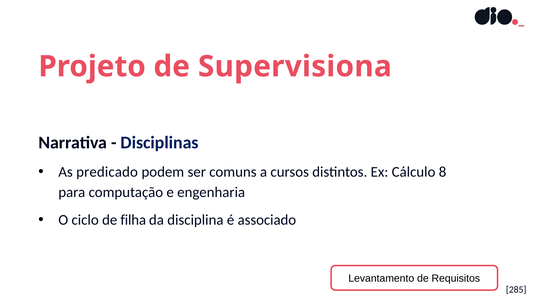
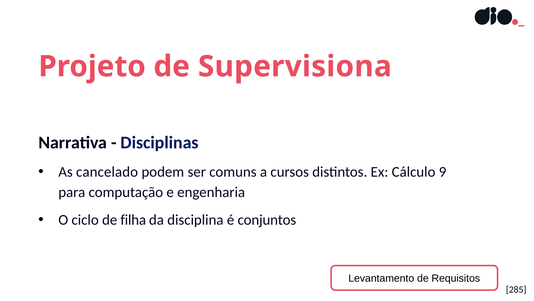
predicado: predicado -> cancelado
8: 8 -> 9
associado: associado -> conjuntos
